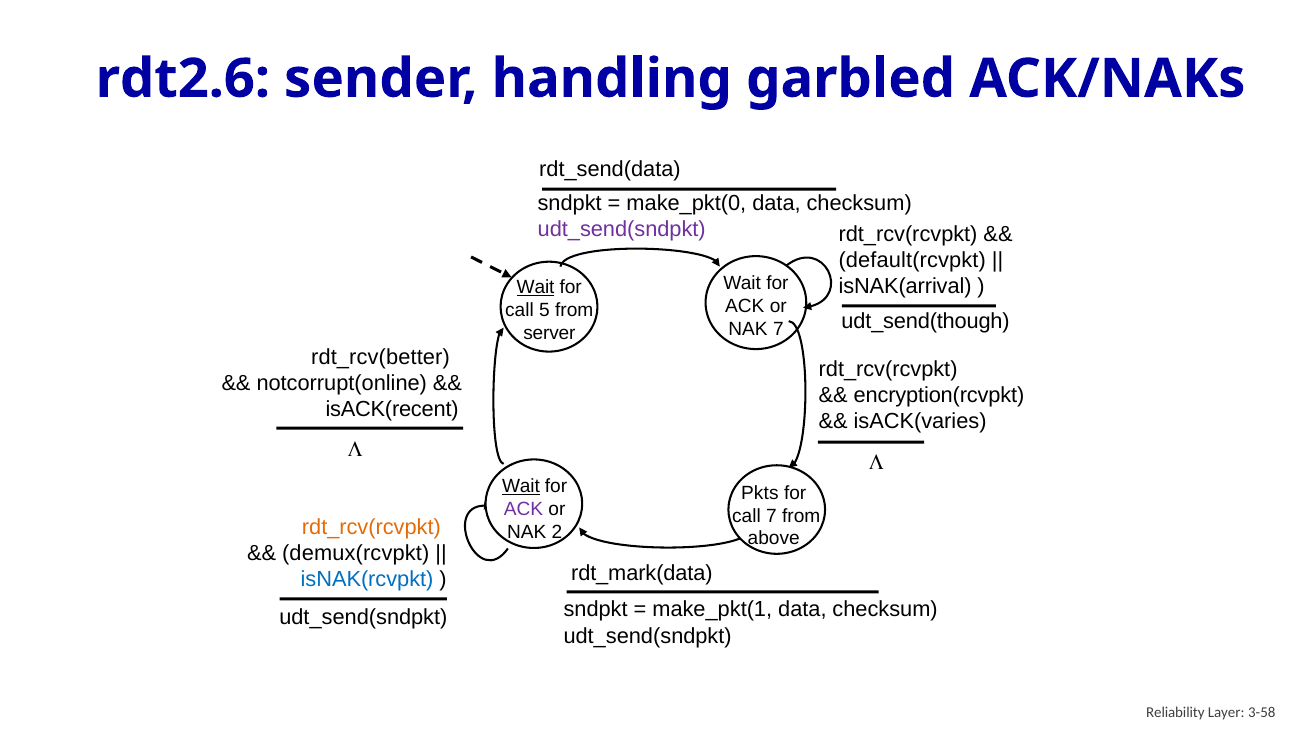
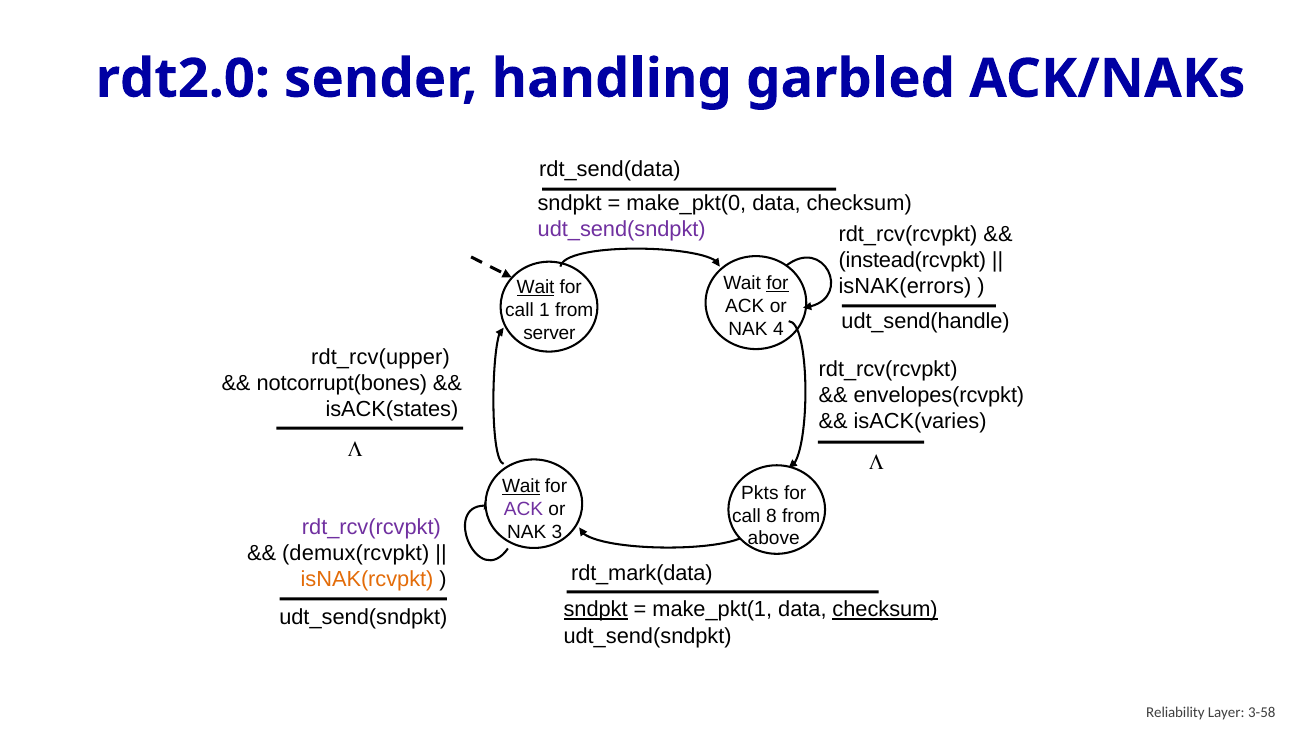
rdt2.6: rdt2.6 -> rdt2.0
default(rcvpkt: default(rcvpkt -> instead(rcvpkt
for at (777, 283) underline: none -> present
isNAK(arrival: isNAK(arrival -> isNAK(errors
5: 5 -> 1
udt_send(though: udt_send(though -> udt_send(handle
NAK 7: 7 -> 4
rdt_rcv(better: rdt_rcv(better -> rdt_rcv(upper
notcorrupt(online: notcorrupt(online -> notcorrupt(bones
encryption(rcvpkt: encryption(rcvpkt -> envelopes(rcvpkt
isACK(recent: isACK(recent -> isACK(states
call 7: 7 -> 8
rdt_rcv(rcvpkt at (371, 527) colour: orange -> purple
2: 2 -> 3
isNAK(rcvpkt colour: blue -> orange
sndpkt at (596, 610) underline: none -> present
checksum at (885, 610) underline: none -> present
